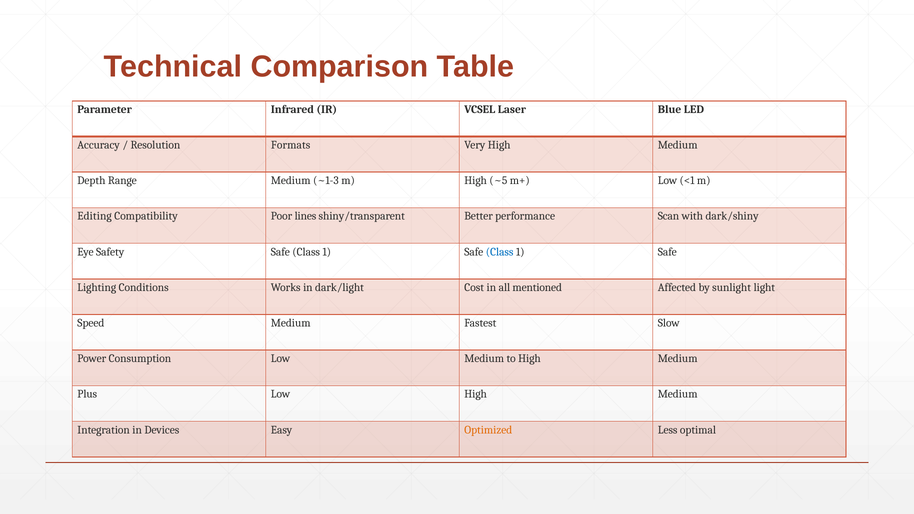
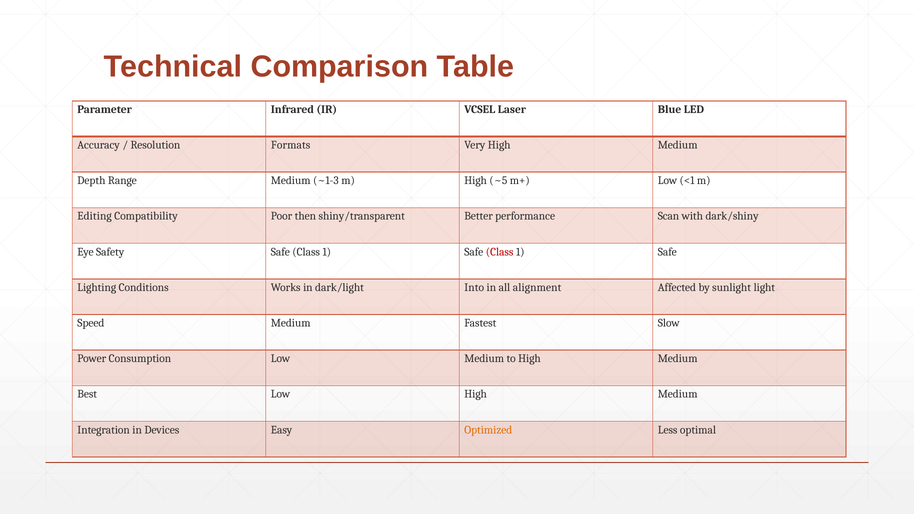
lines: lines -> then
Class at (500, 252) colour: blue -> red
Cost: Cost -> Into
mentioned: mentioned -> alignment
Plus: Plus -> Best
